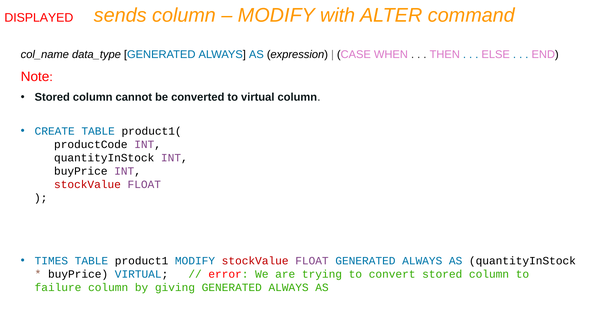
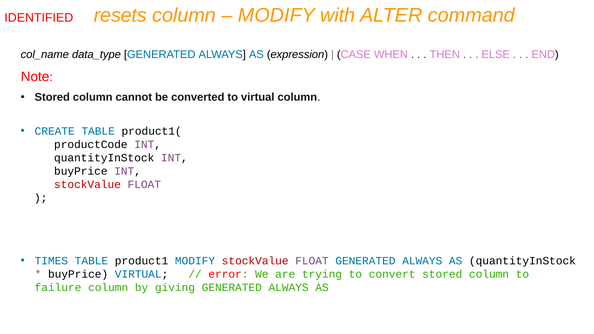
sends: sends -> resets
DISPLAYED: DISPLAYED -> IDENTIFIED
